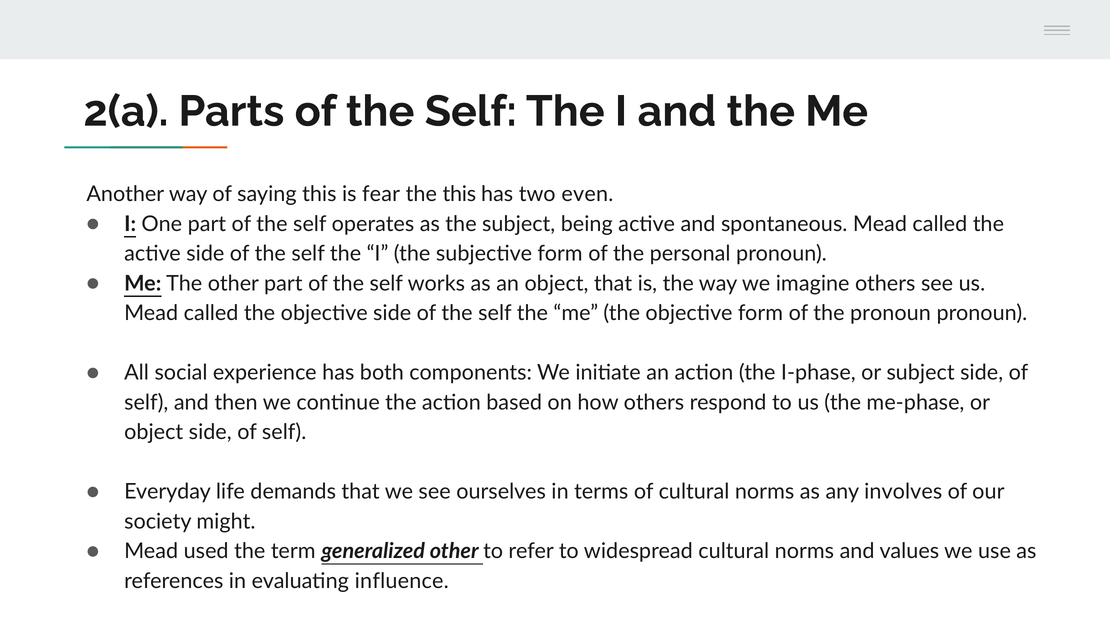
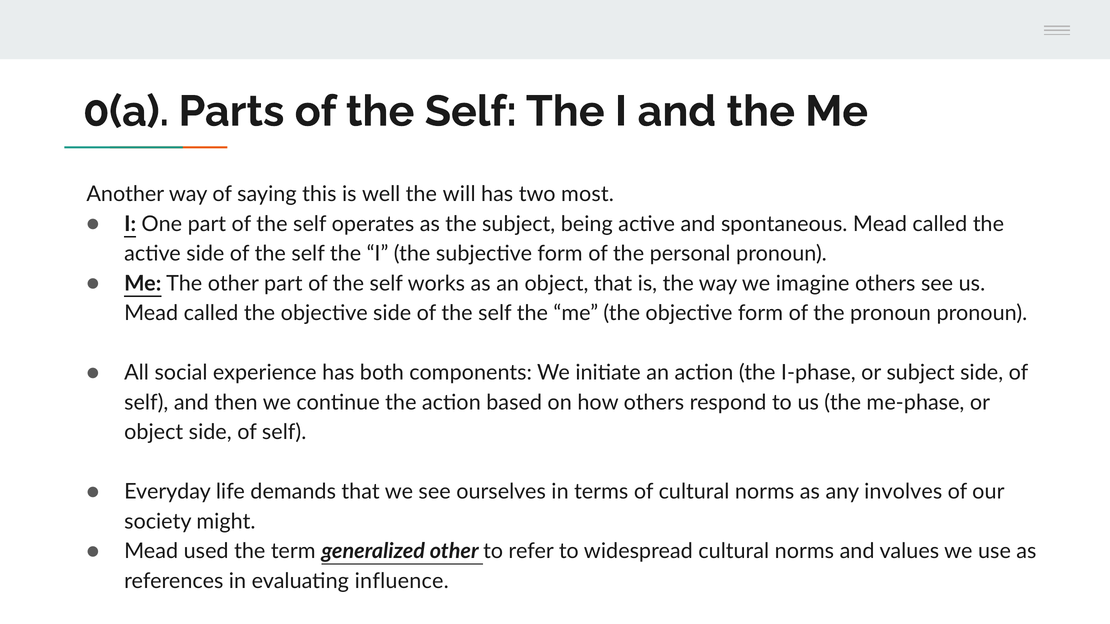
2(a: 2(a -> 0(a
fear: fear -> well
the this: this -> will
even: even -> most
